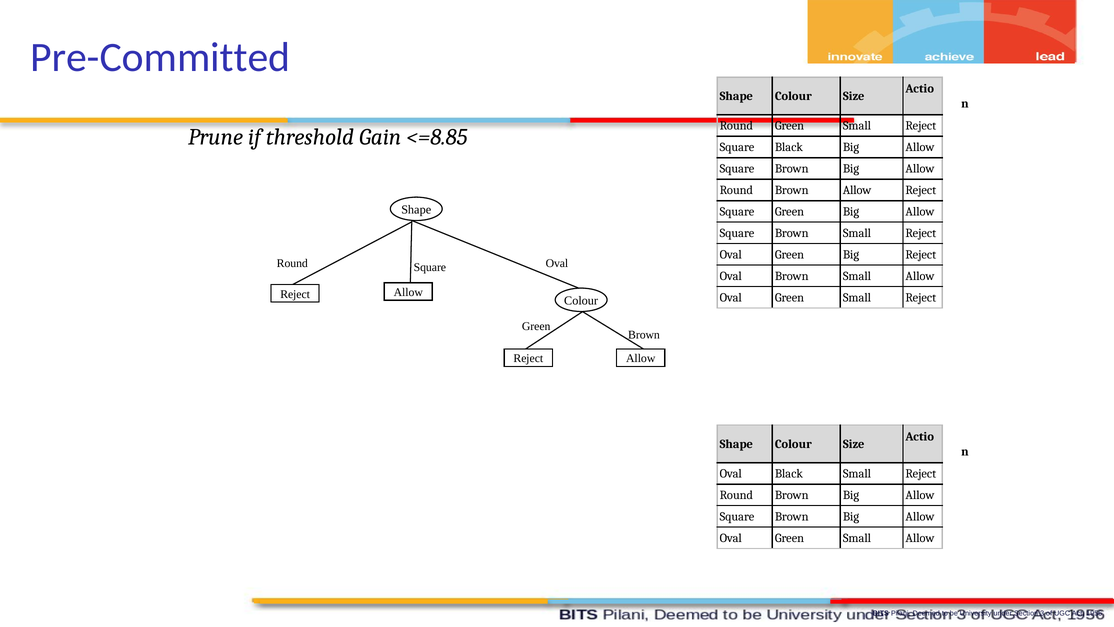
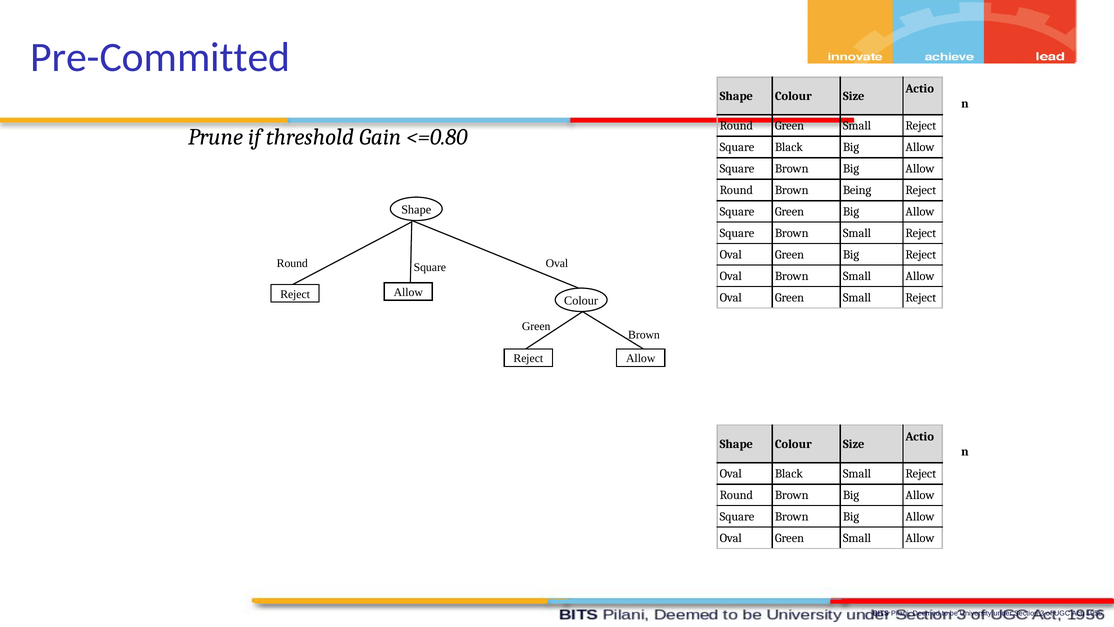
<=8.85: <=8.85 -> <=0.80
Brown Allow: Allow -> Being
